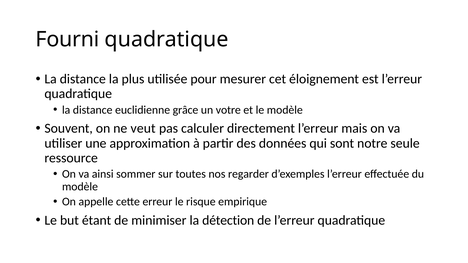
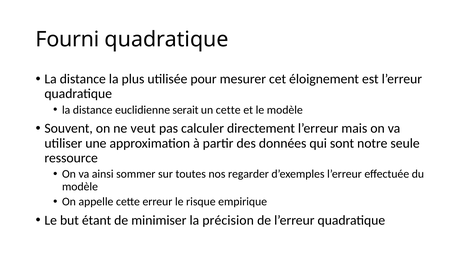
grâce: grâce -> serait
un votre: votre -> cette
détection: détection -> précision
